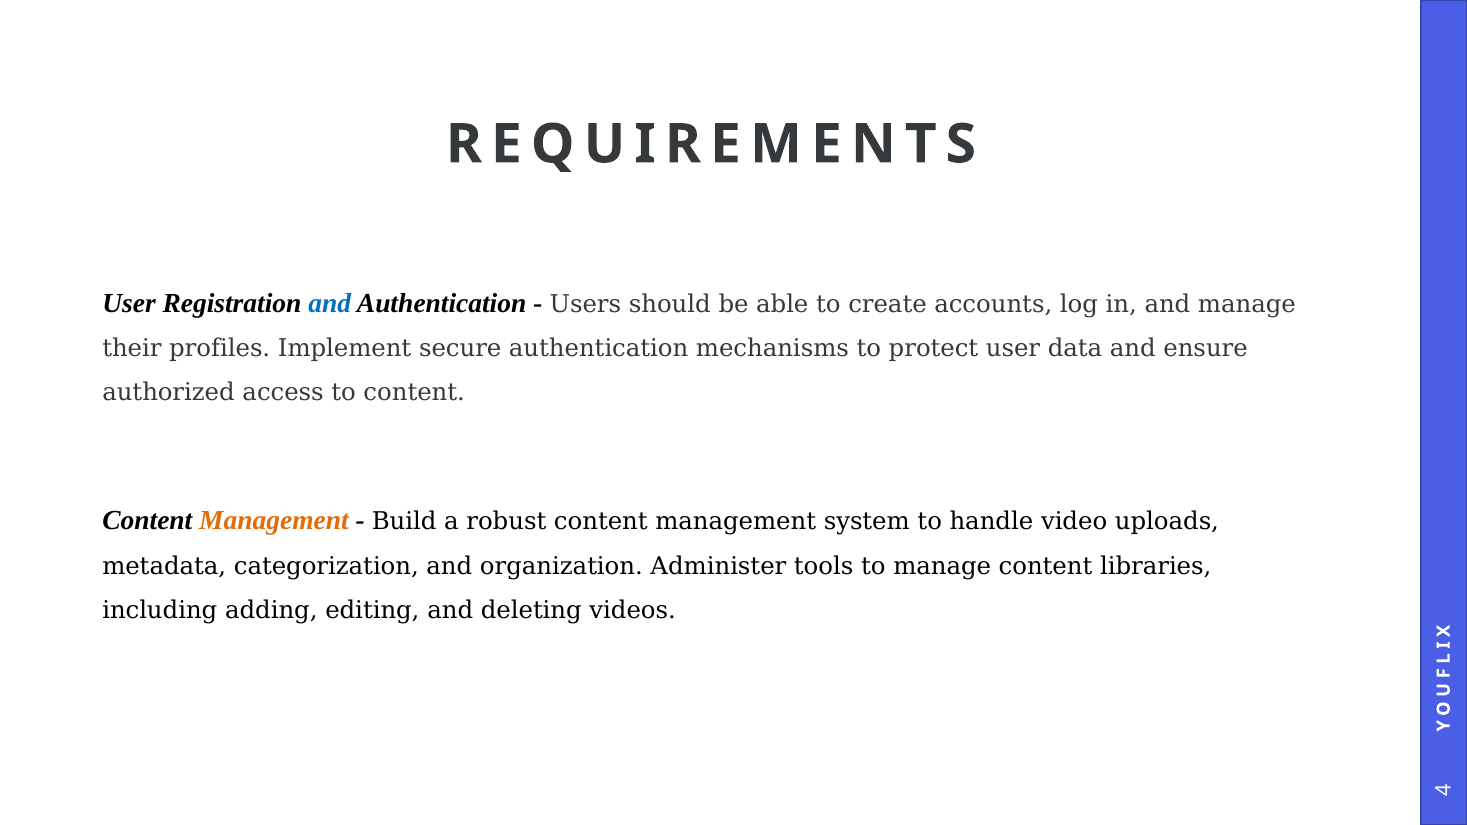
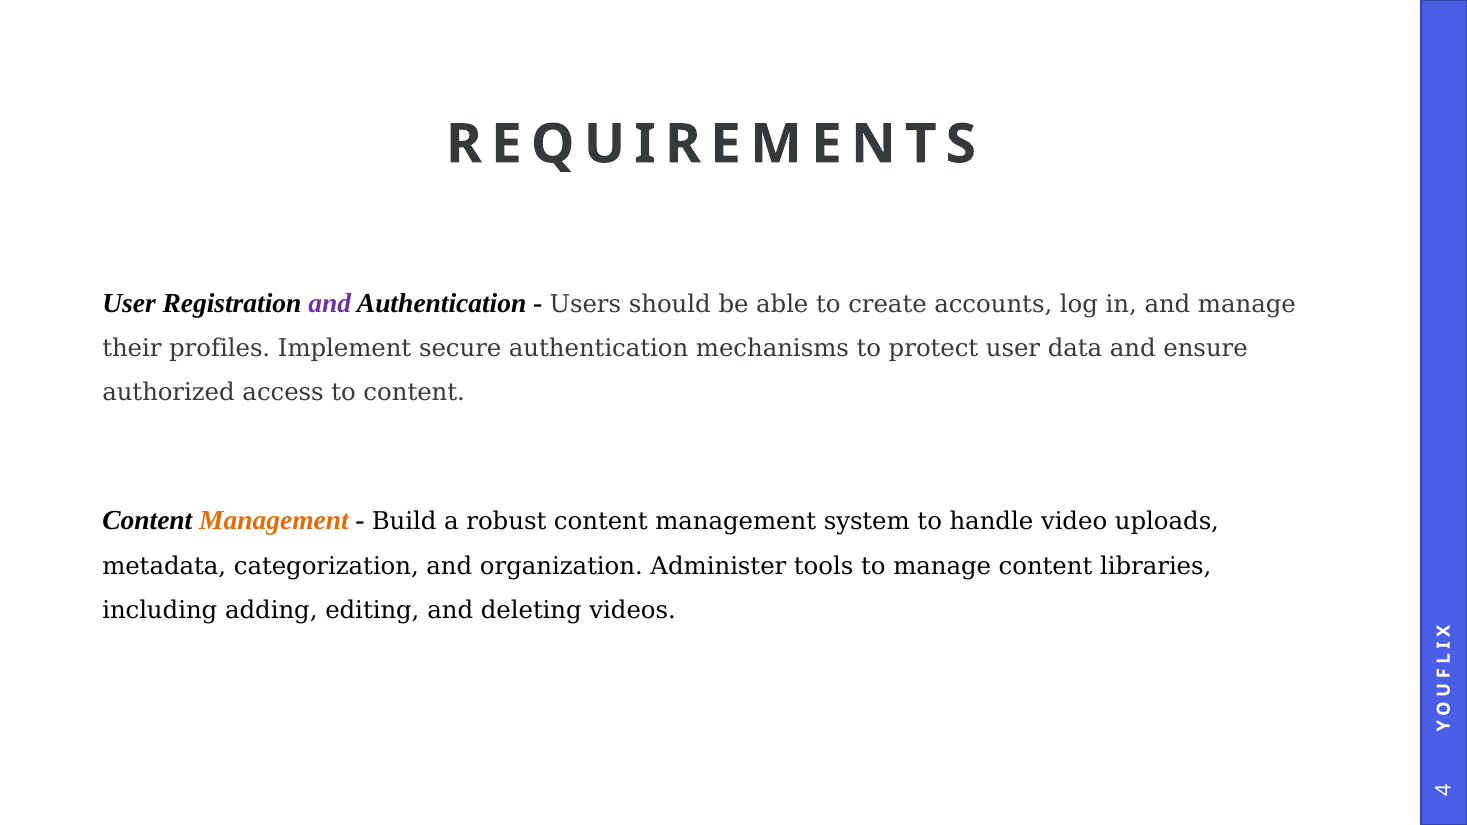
and at (330, 303) colour: blue -> purple
